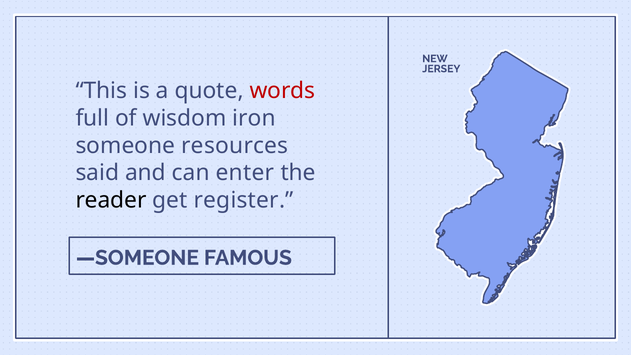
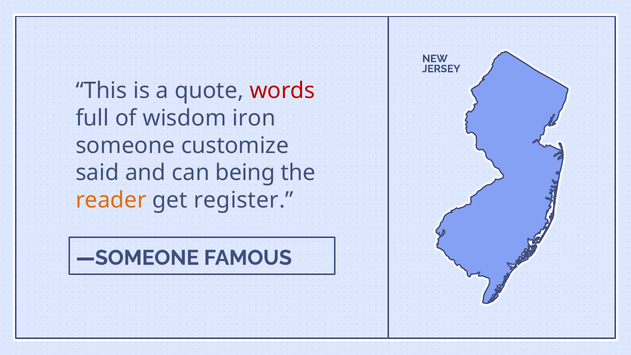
resources: resources -> customize
enter: enter -> being
reader colour: black -> orange
